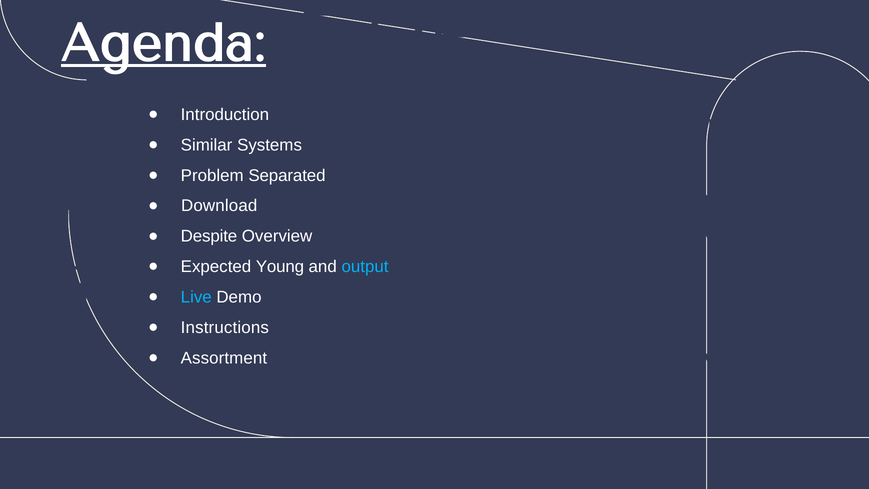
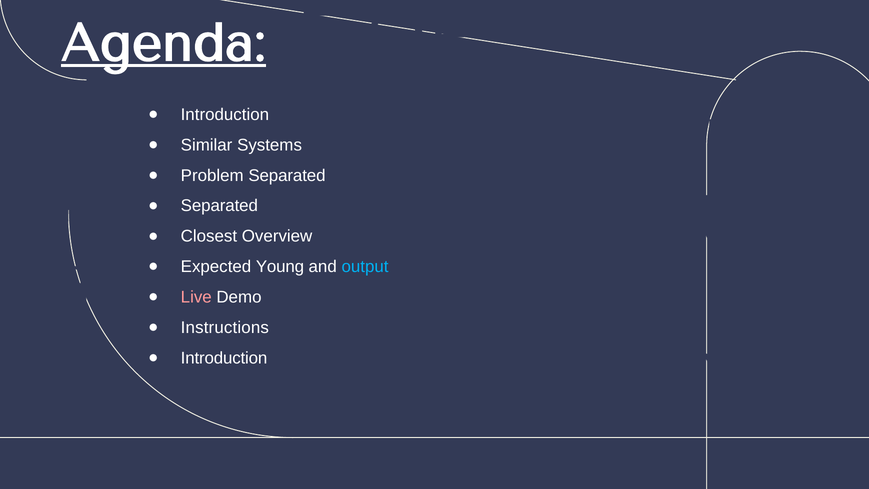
Download at (219, 206): Download -> Separated
Despite: Despite -> Closest
Live colour: light blue -> pink
Assortment at (224, 358): Assortment -> Introduction
